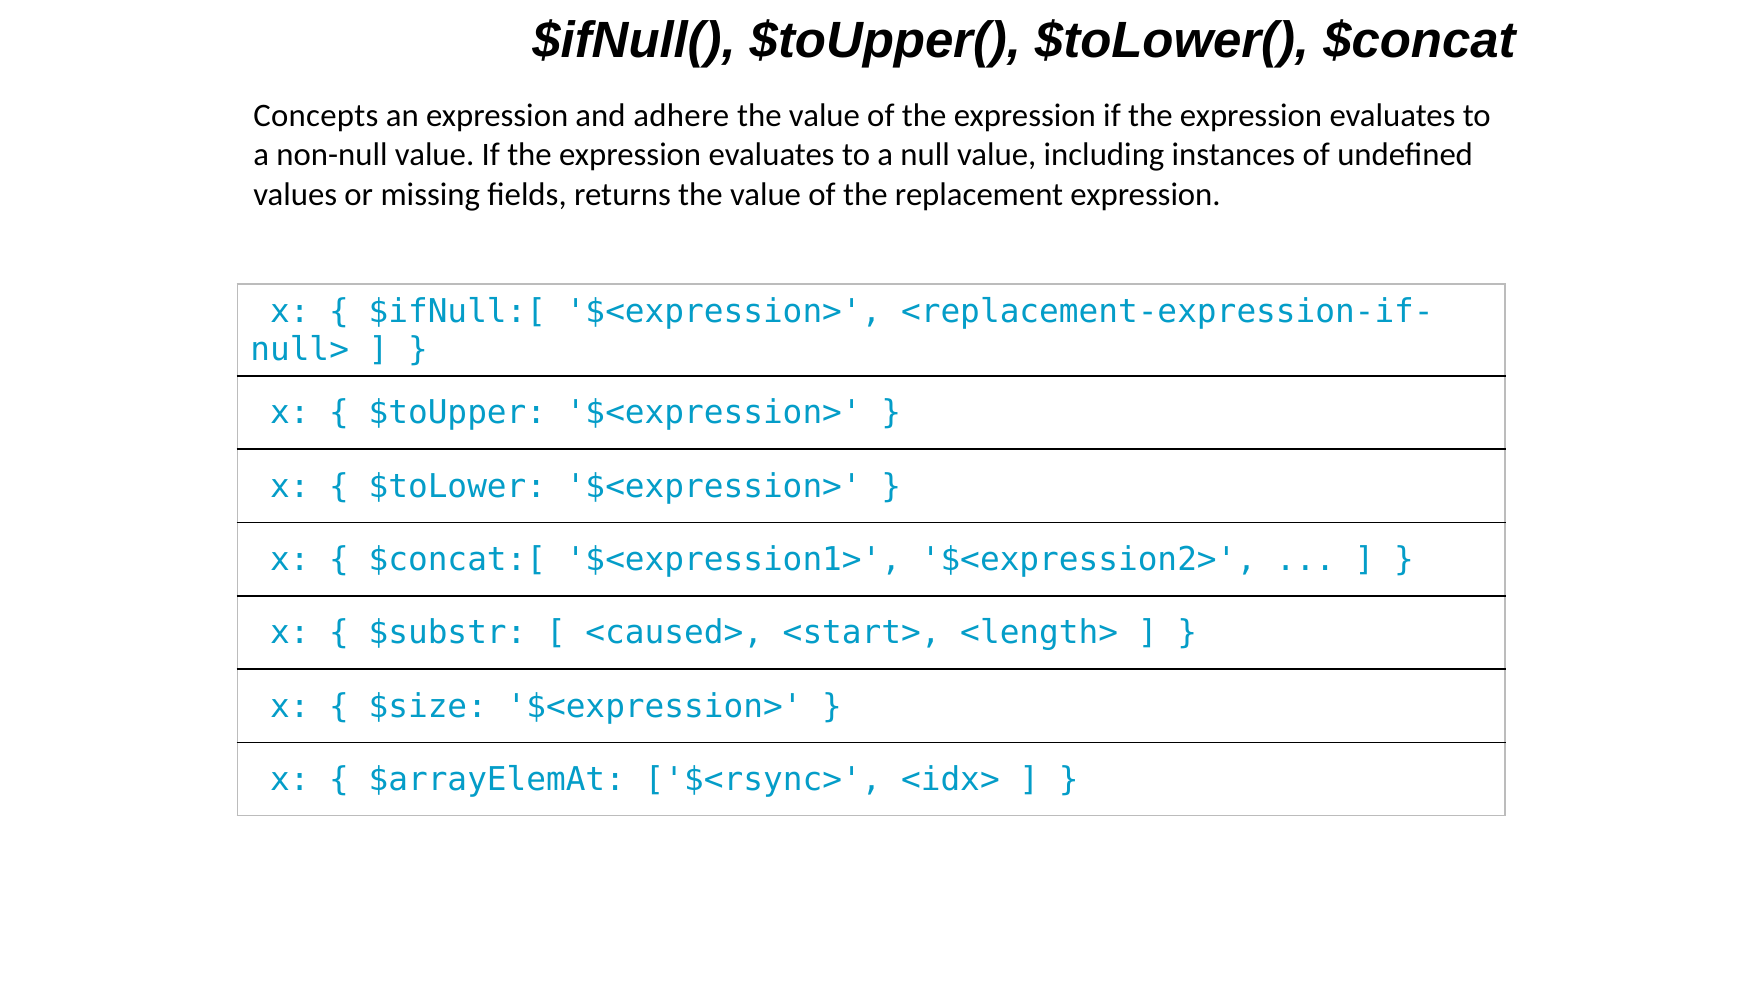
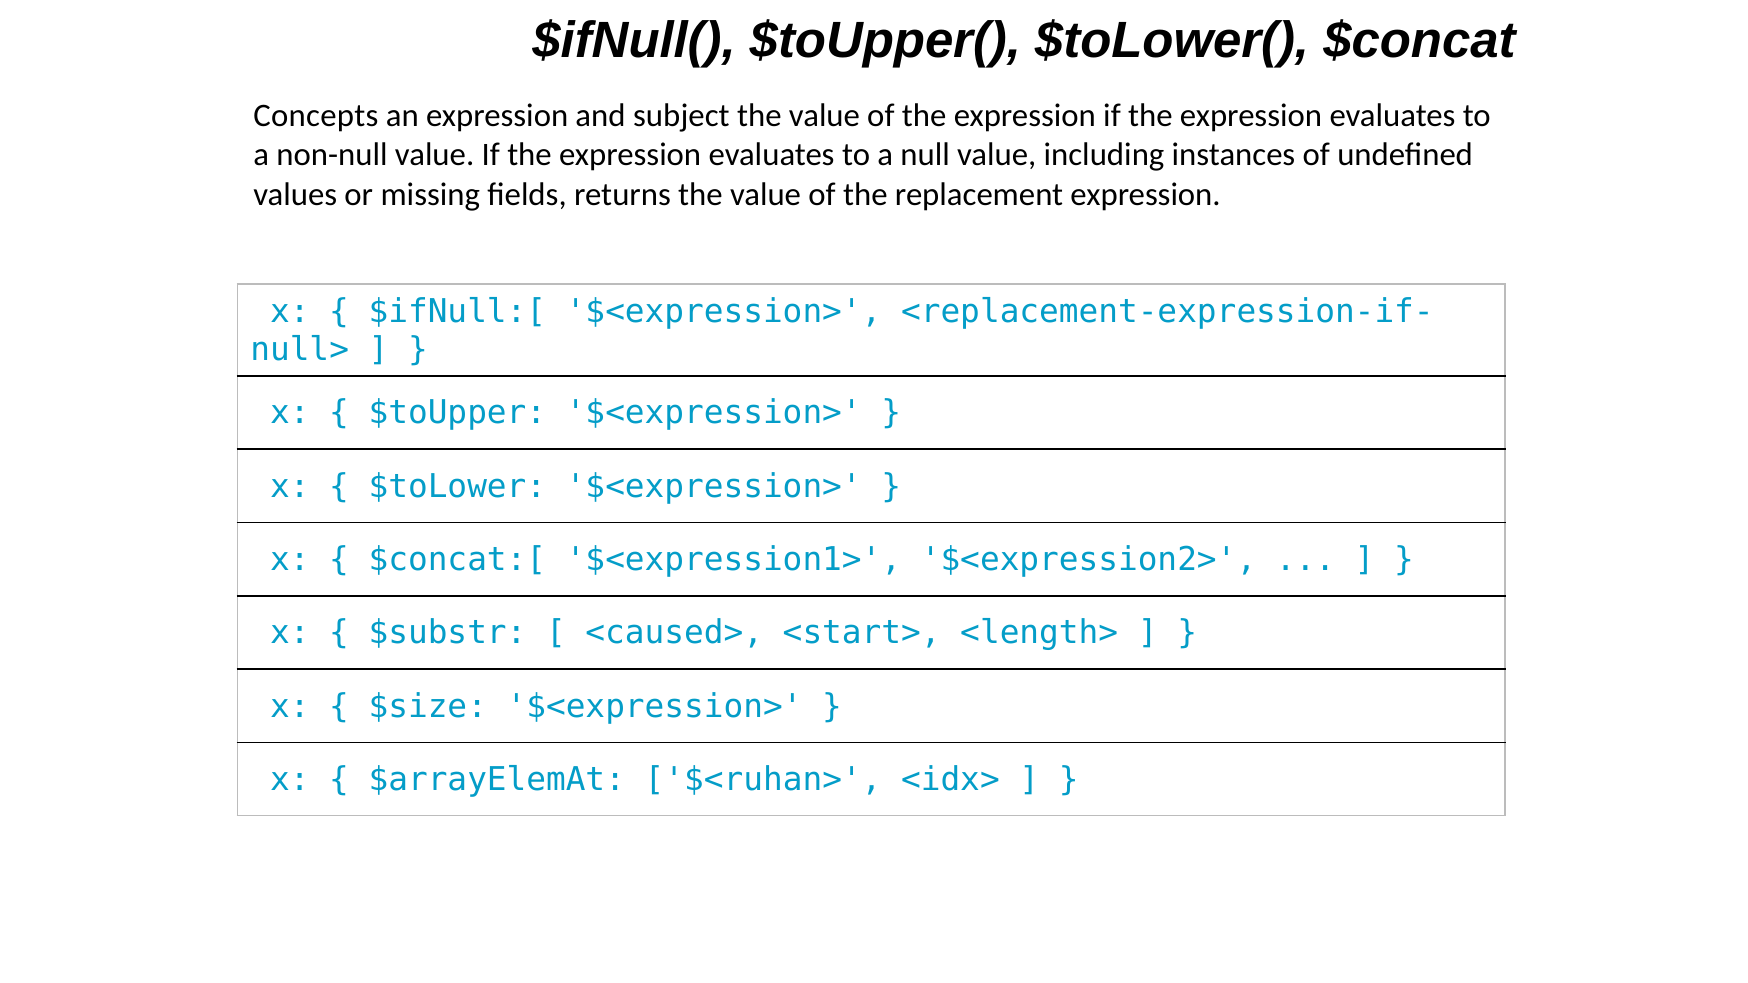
adhere: adhere -> subject
$<rsync>: $<rsync> -> $<ruhan>
